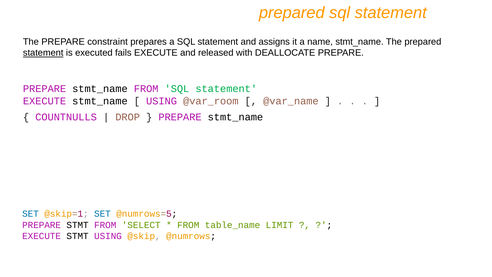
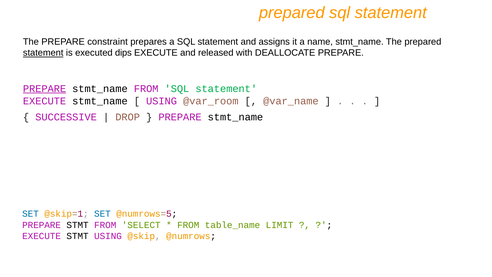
fails: fails -> dips
PREPARE at (45, 89) underline: none -> present
COUNTNULLS: COUNTNULLS -> SUCCESSIVE
